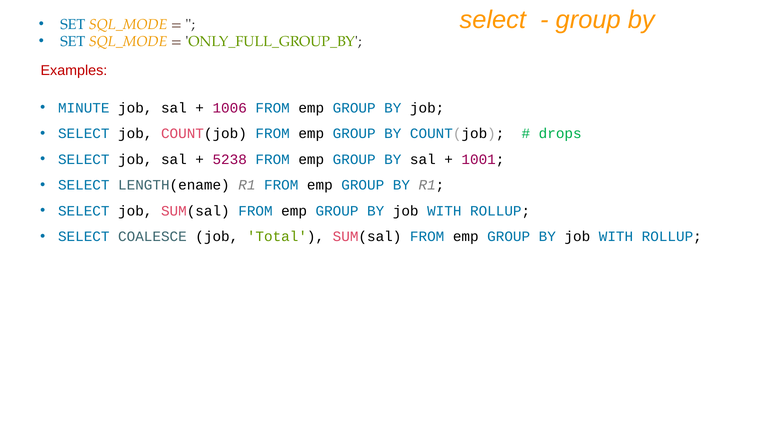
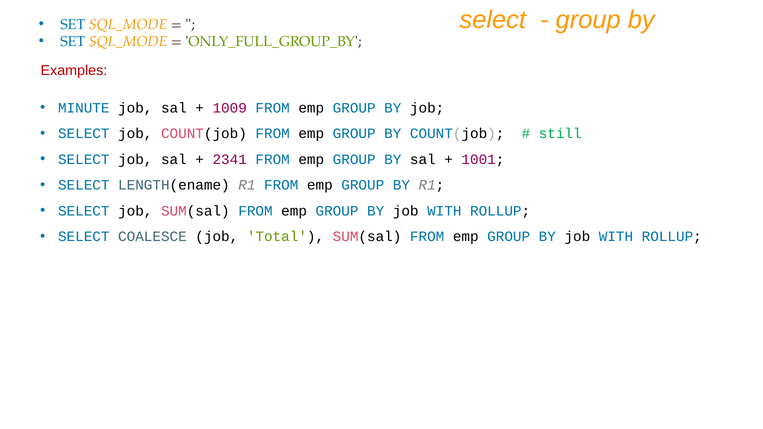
1006: 1006 -> 1009
drops: drops -> still
5238: 5238 -> 2341
